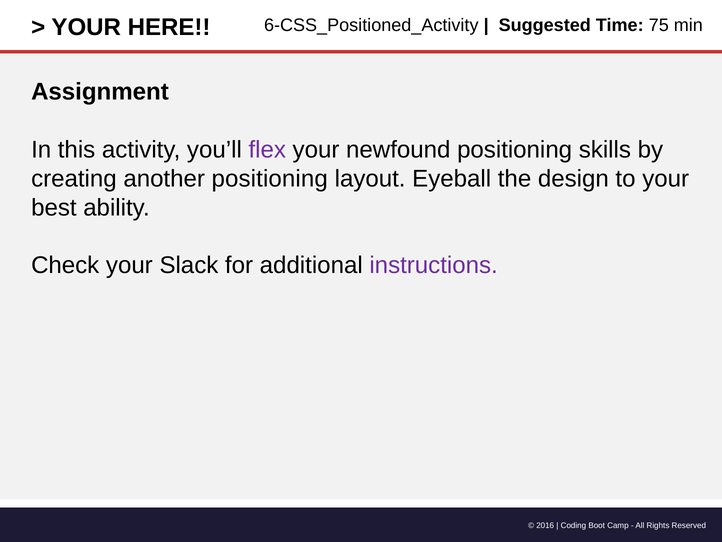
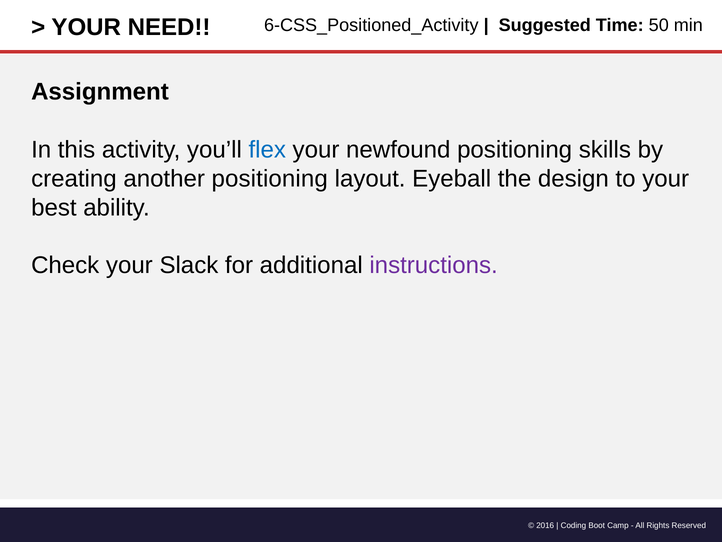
HERE: HERE -> NEED
75: 75 -> 50
flex colour: purple -> blue
